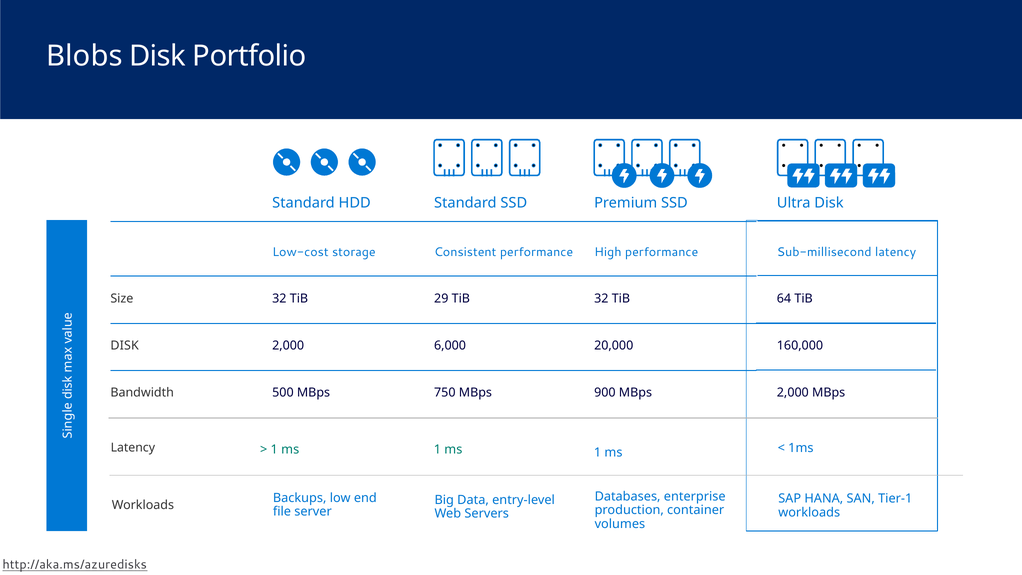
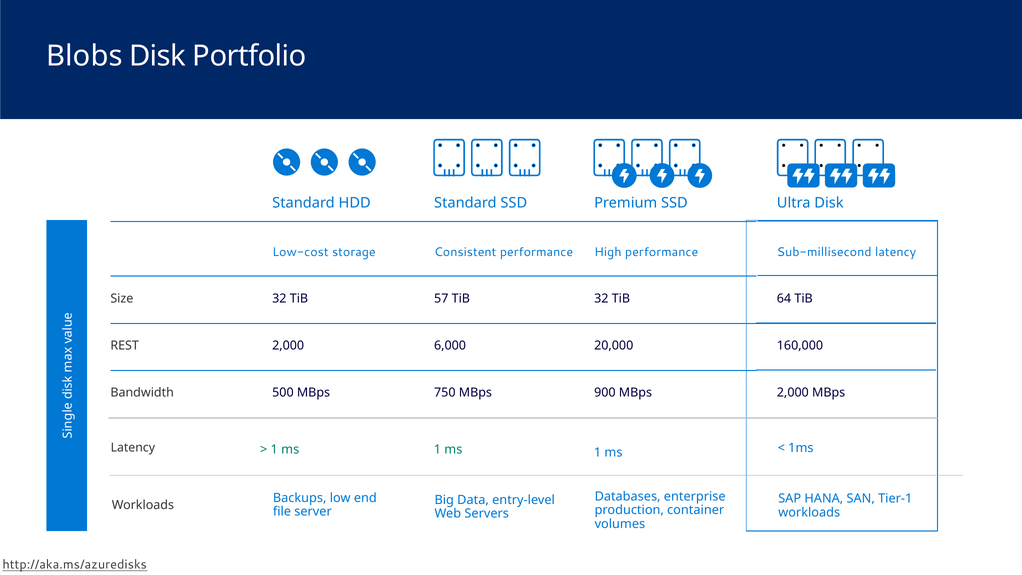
29: 29 -> 57
DISK at (125, 346): DISK -> REST
